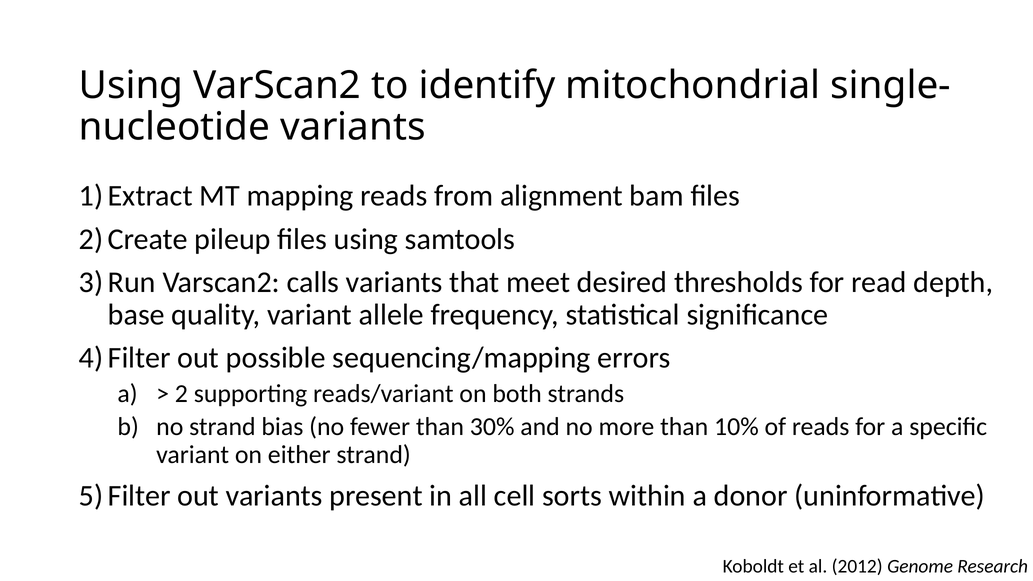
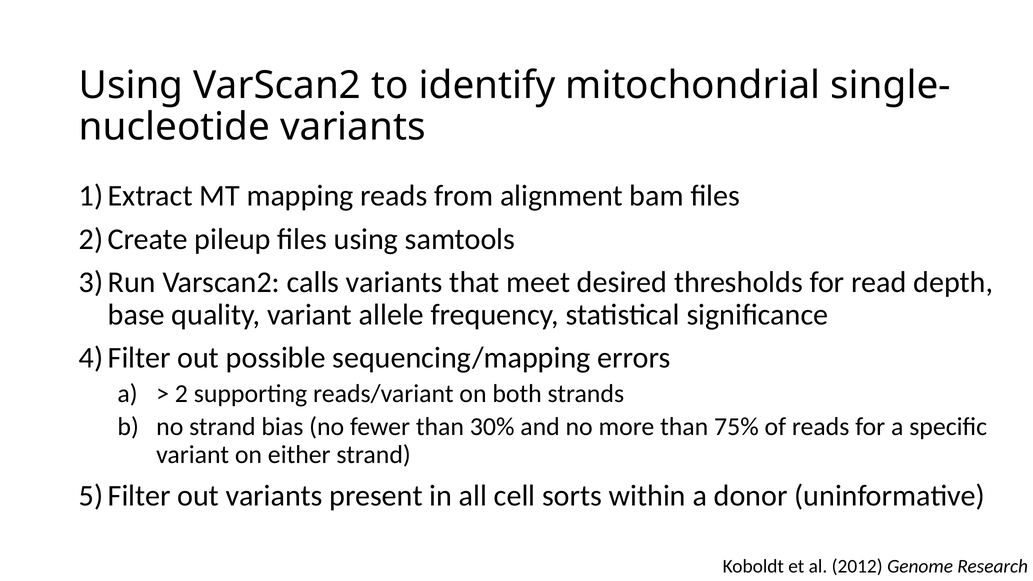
10%: 10% -> 75%
